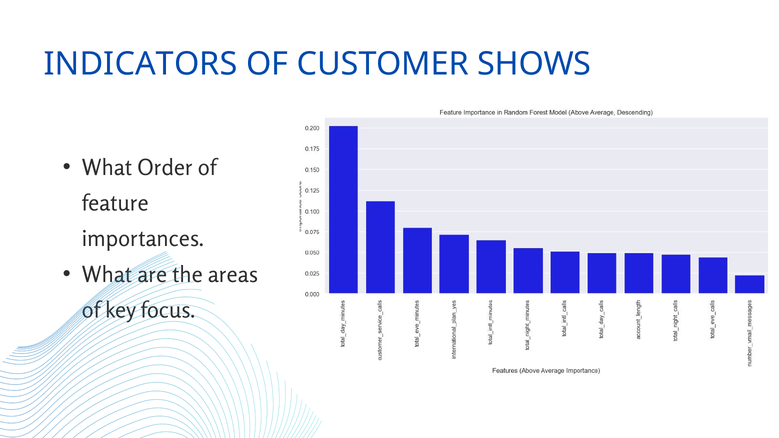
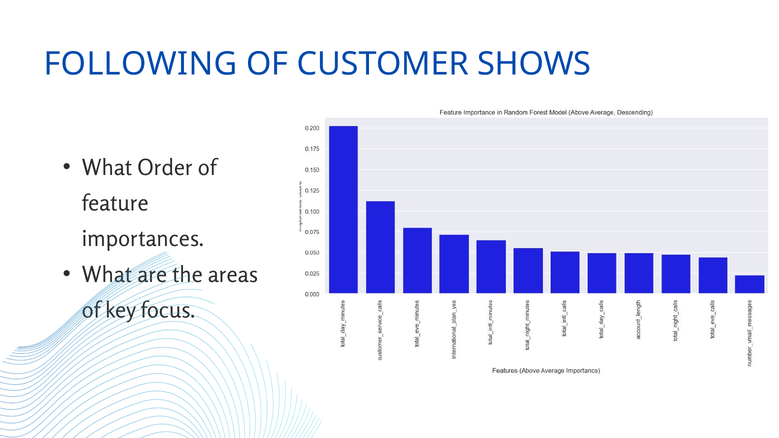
INDICATORS: INDICATORS -> FOLLOWING
